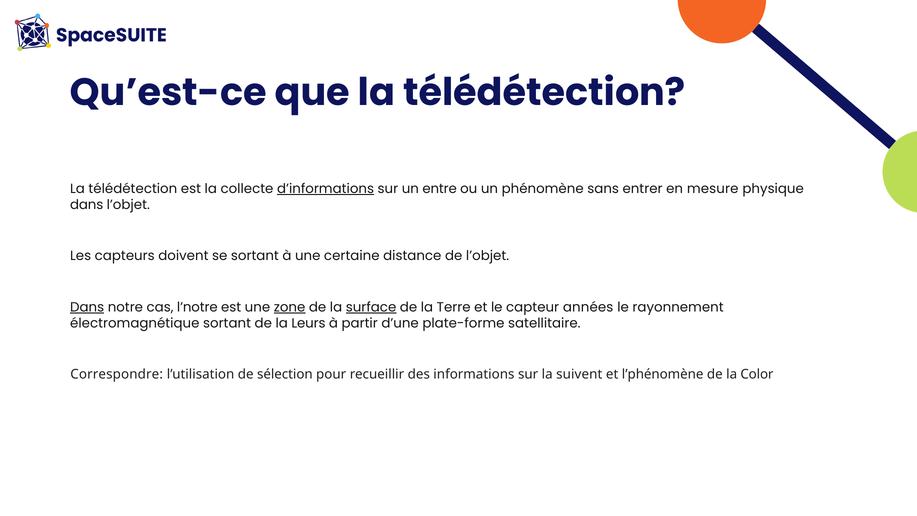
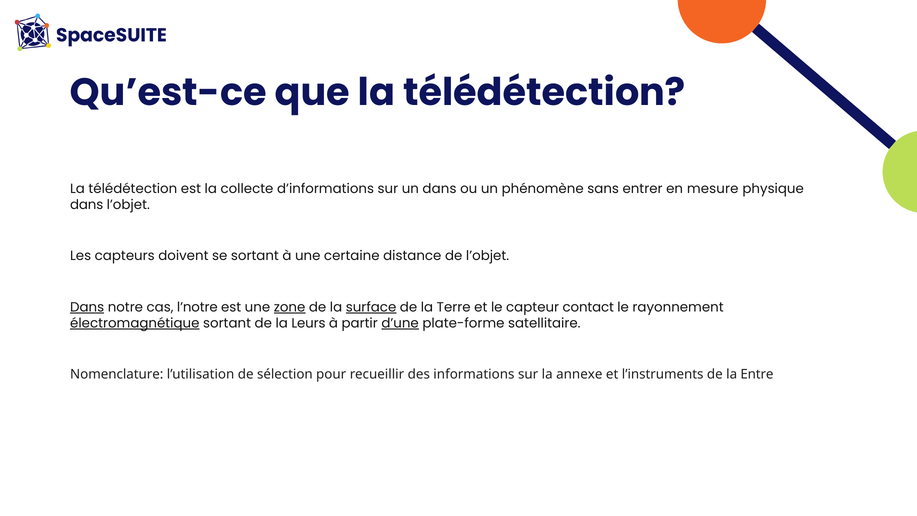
d’informations underline: present -> none
un entre: entre -> dans
années: années -> contact
électromagnétique underline: none -> present
d’une underline: none -> present
Correspondre: Correspondre -> Nomenclature
suivent: suivent -> annexe
l’phénomène: l’phénomène -> l’instruments
Color: Color -> Entre
